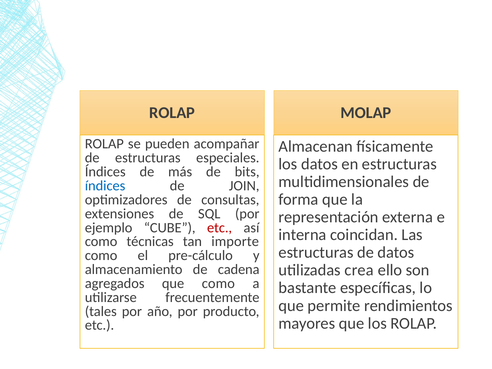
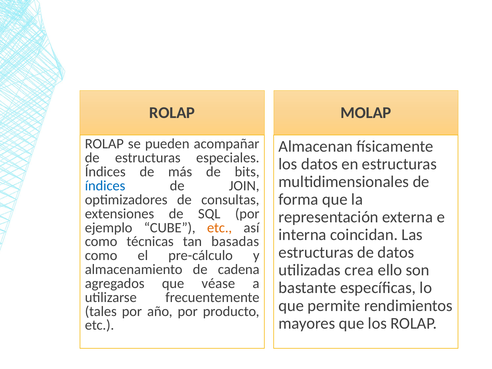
etc at (220, 228) colour: red -> orange
importe: importe -> basadas
que como: como -> véase
